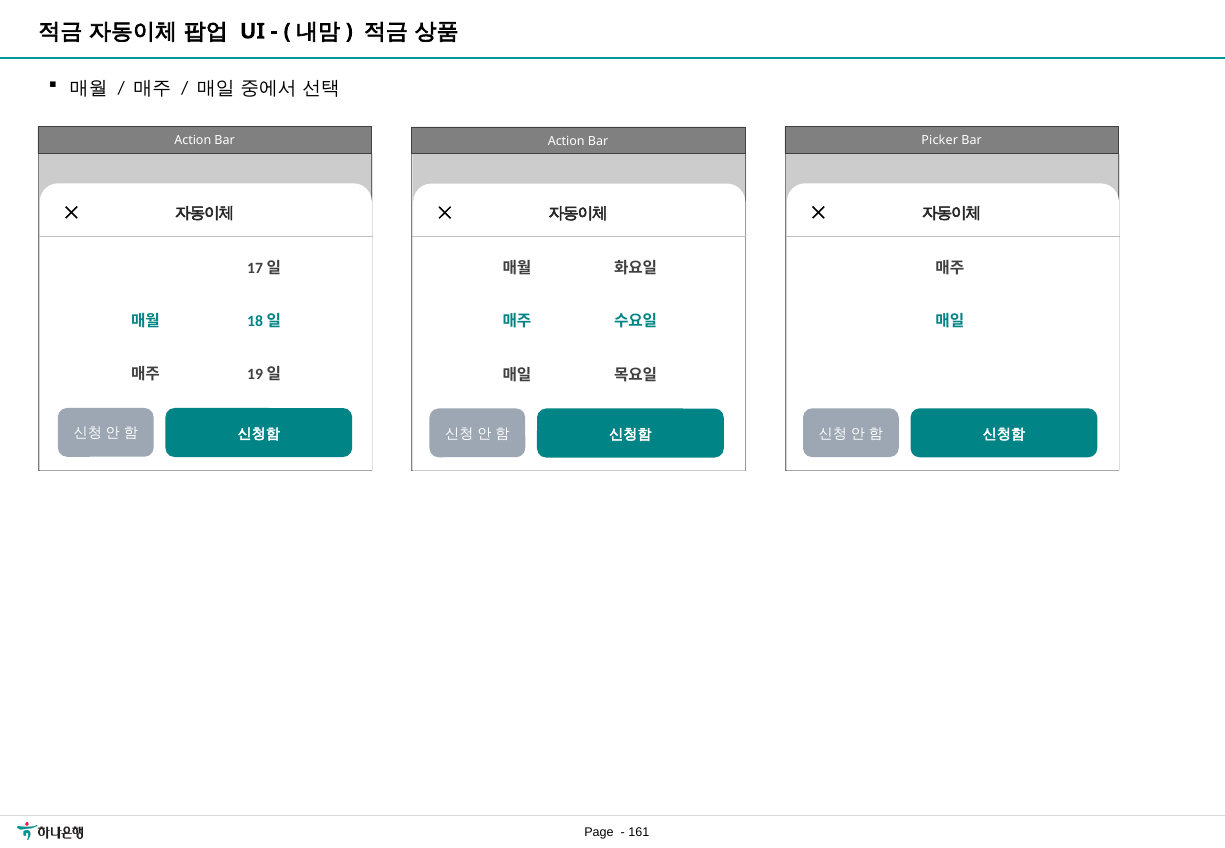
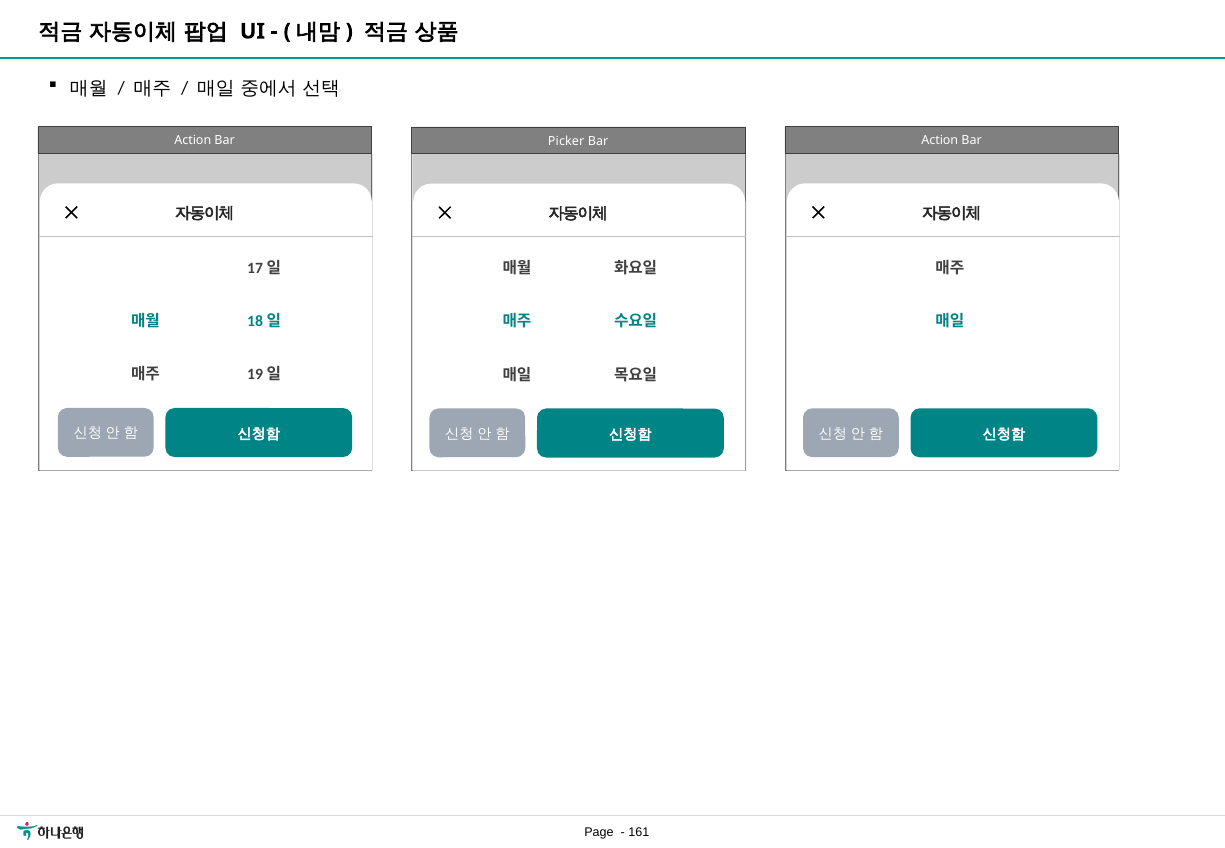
Picker at (940, 141): Picker -> Action
Action at (566, 141): Action -> Picker
